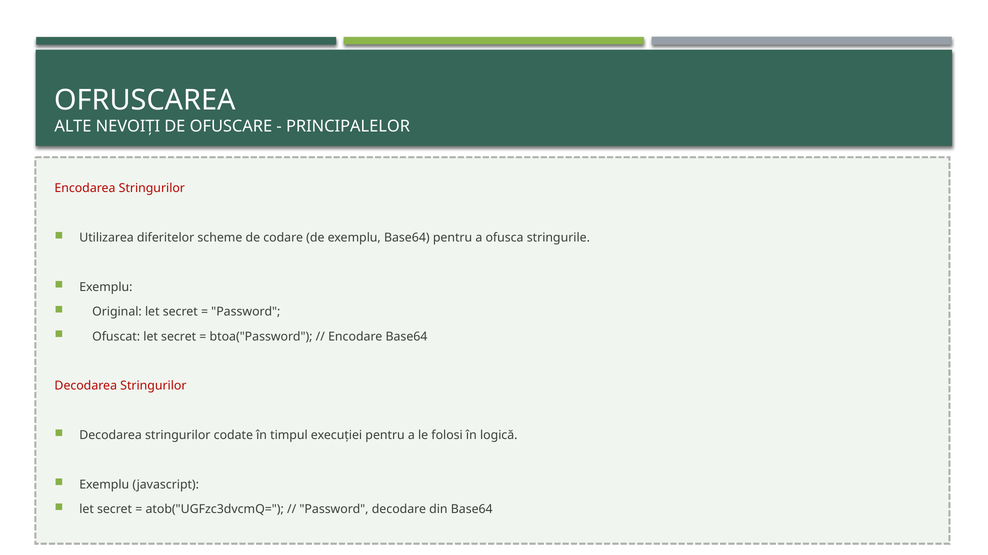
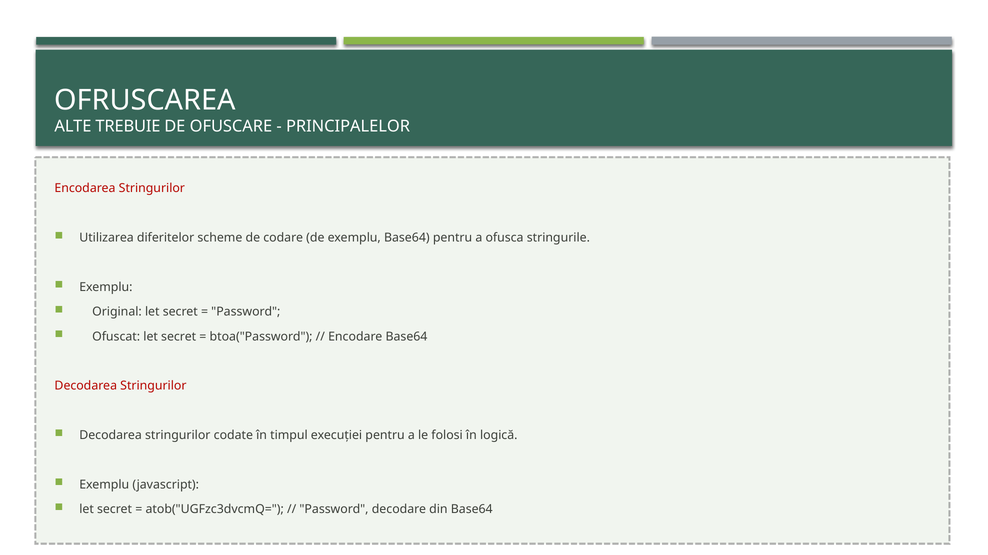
NEVOIȚI: NEVOIȚI -> TREBUIE
